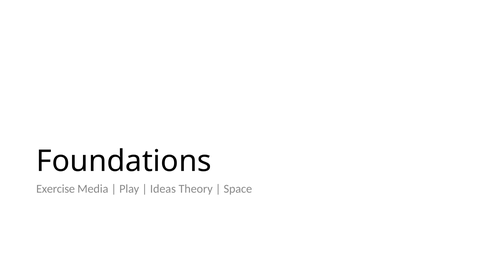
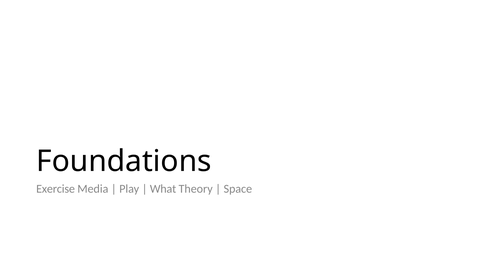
Ideas: Ideas -> What
